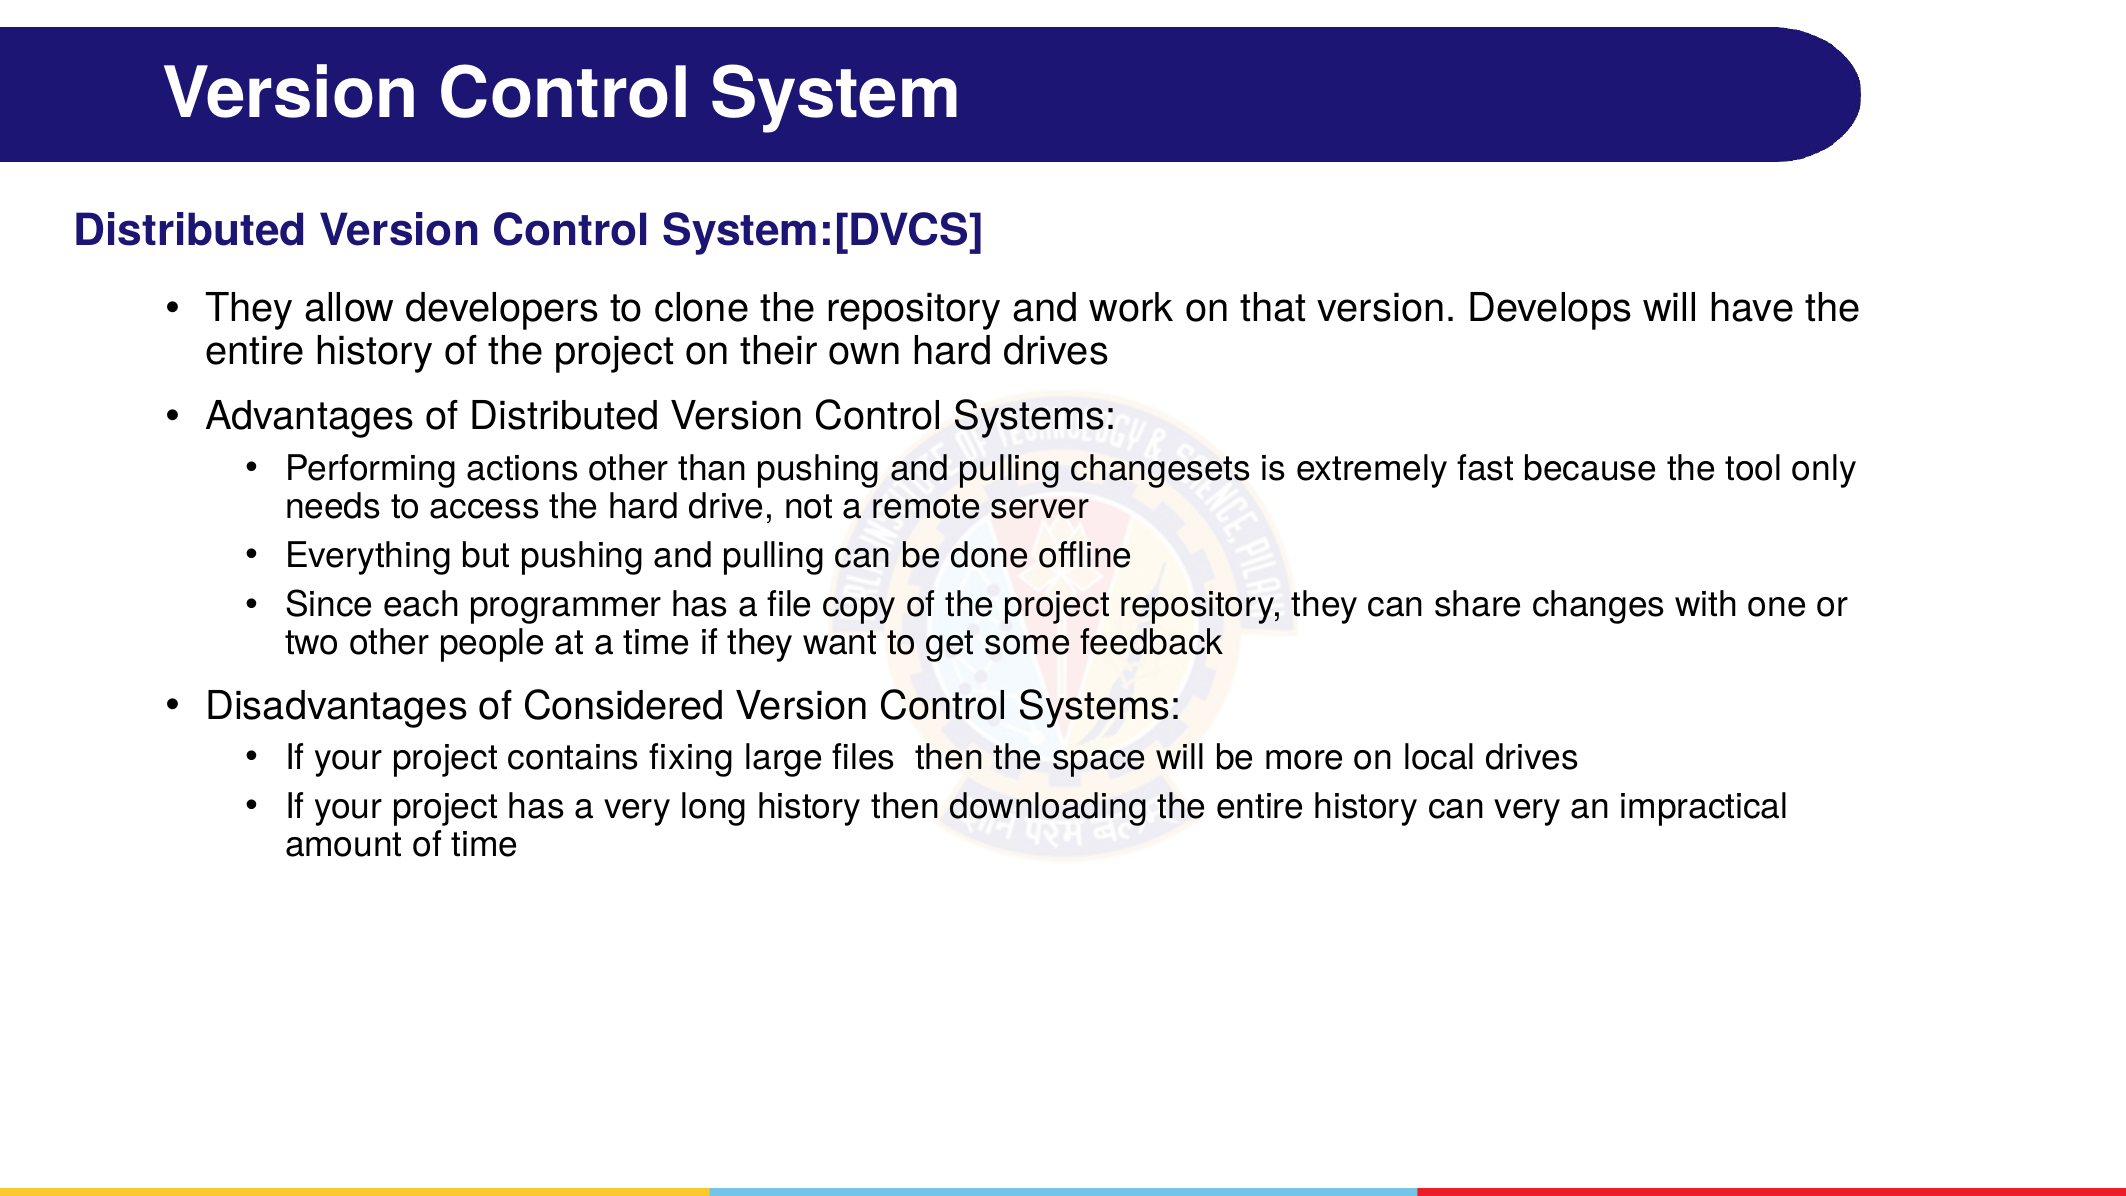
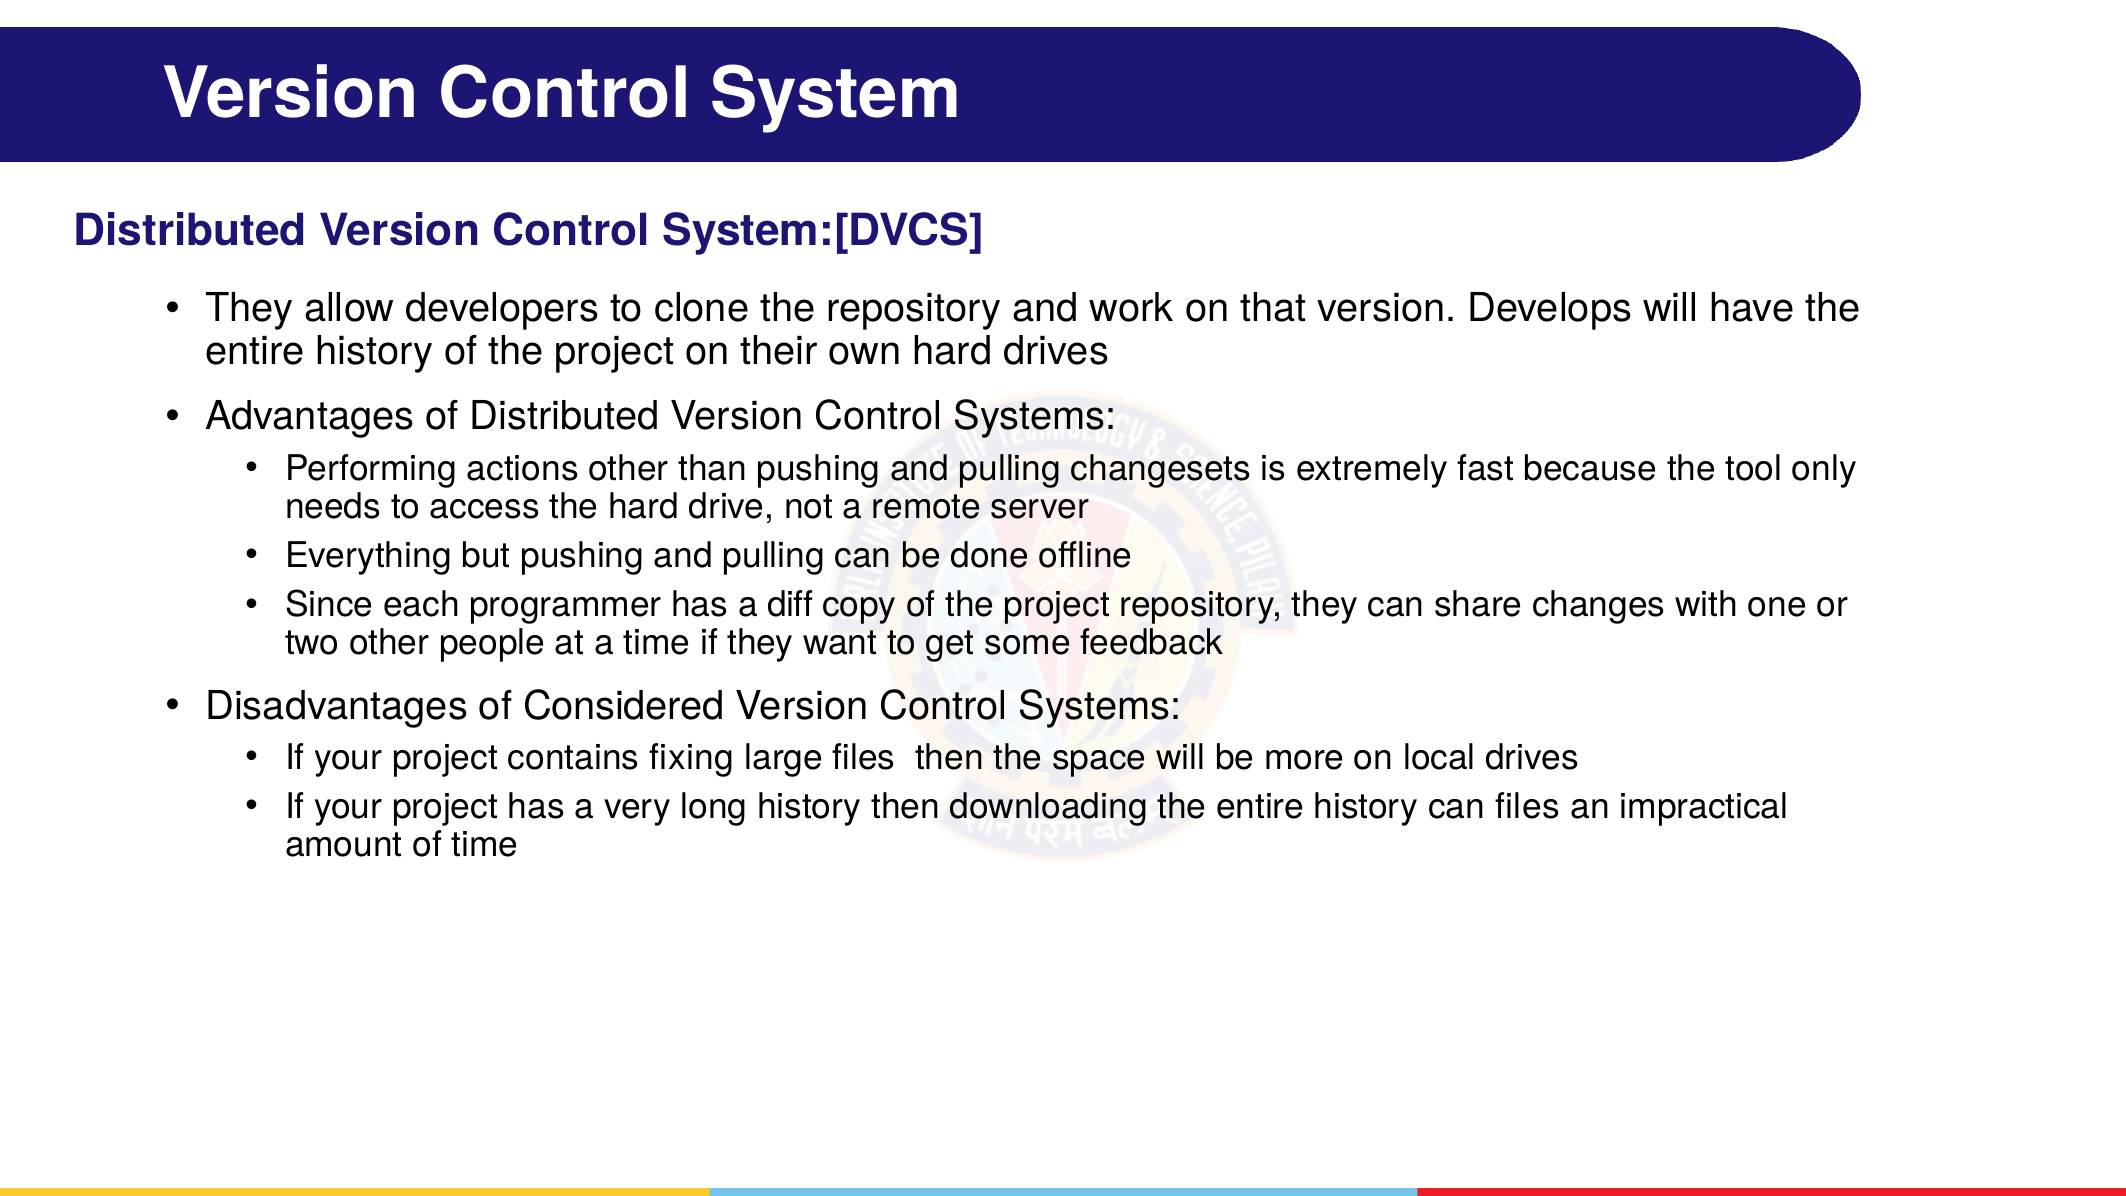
file: file -> diff
can very: very -> files
